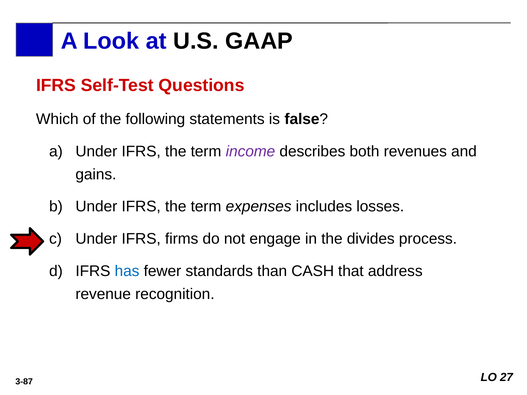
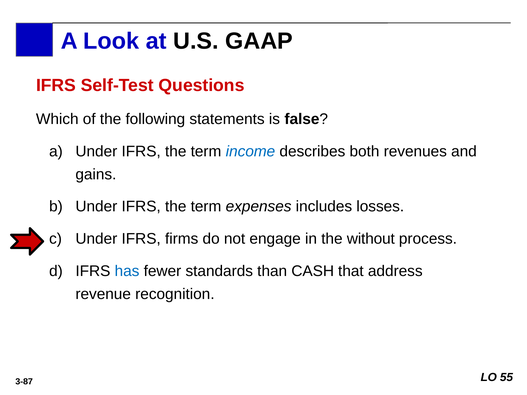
income colour: purple -> blue
divides: divides -> without
27: 27 -> 55
